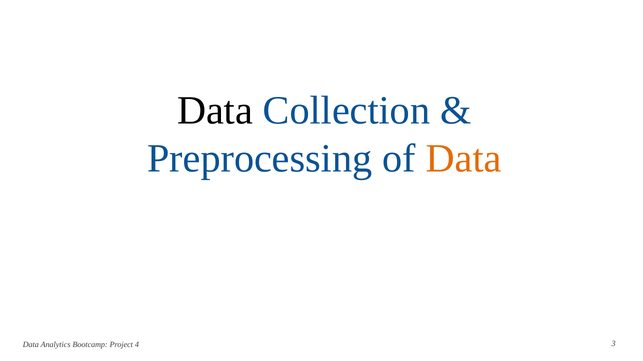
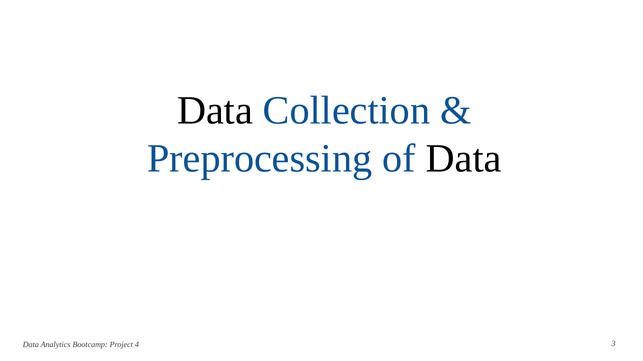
Data at (464, 159) colour: orange -> black
